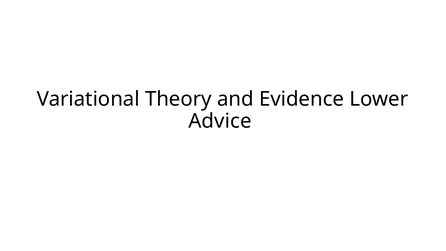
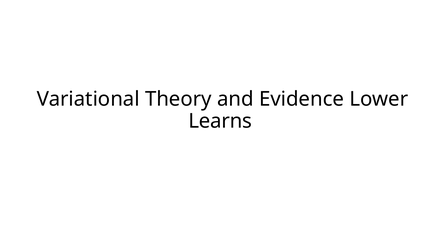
Advice: Advice -> Learns
